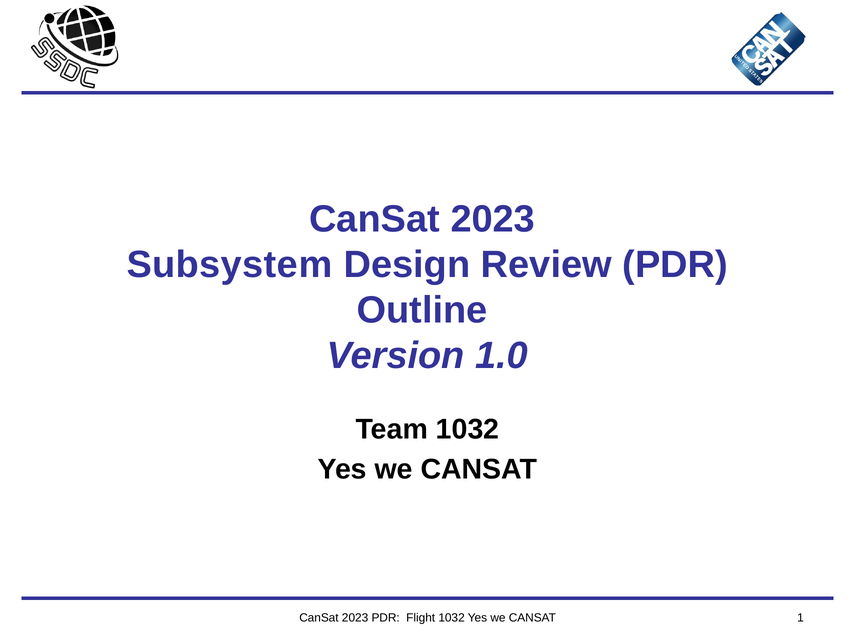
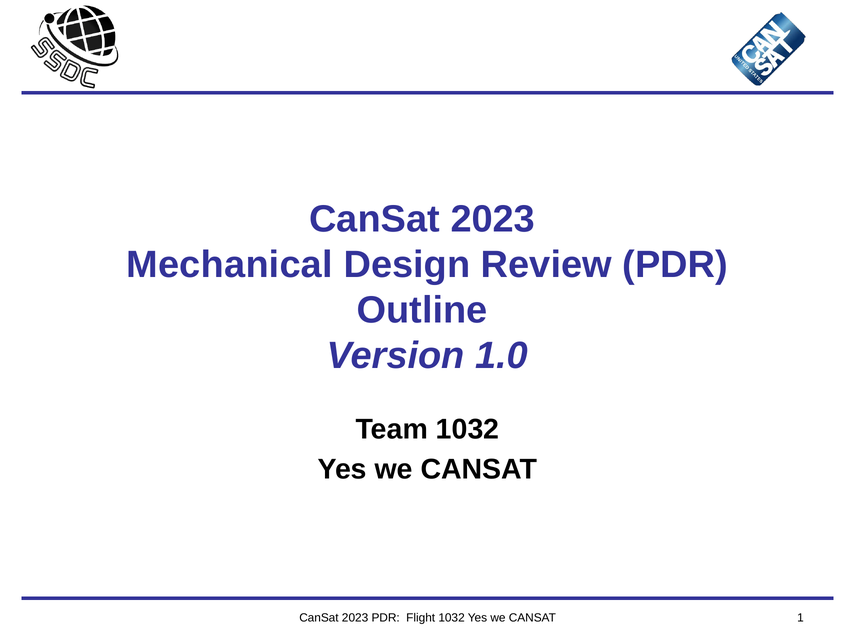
Subsystem: Subsystem -> Mechanical
